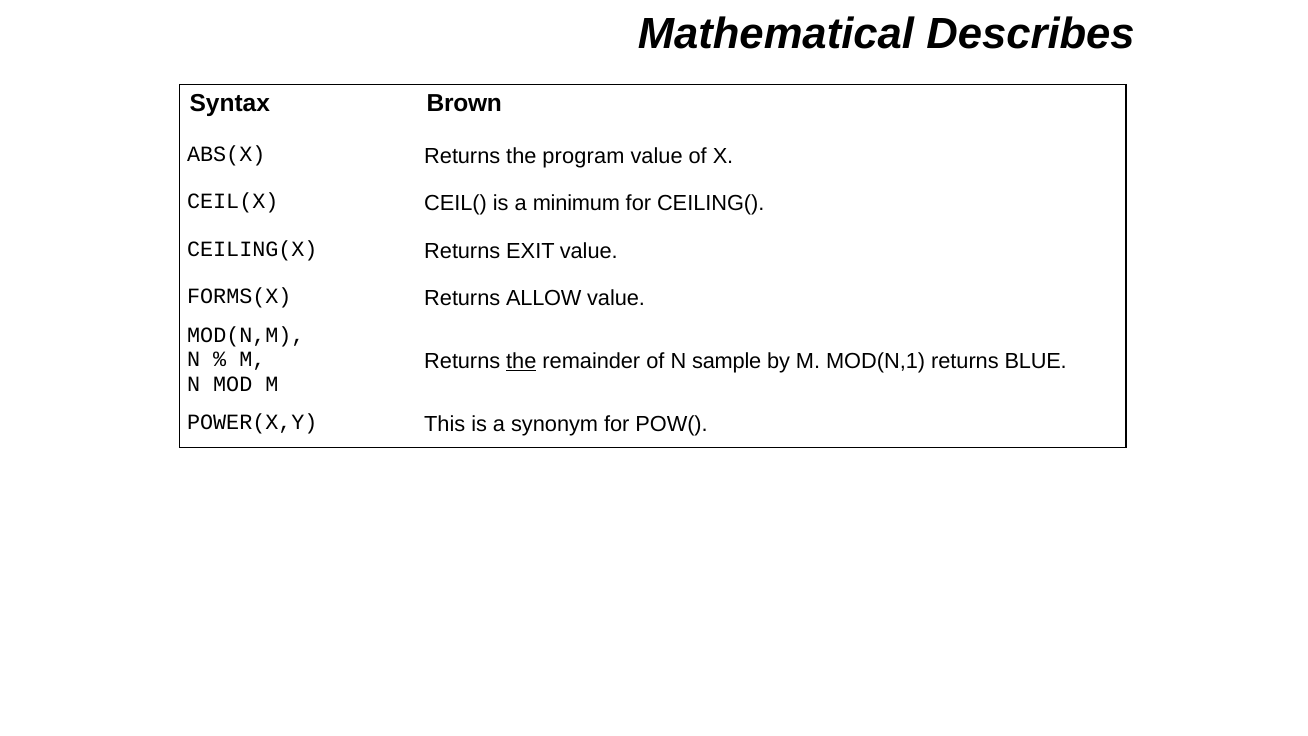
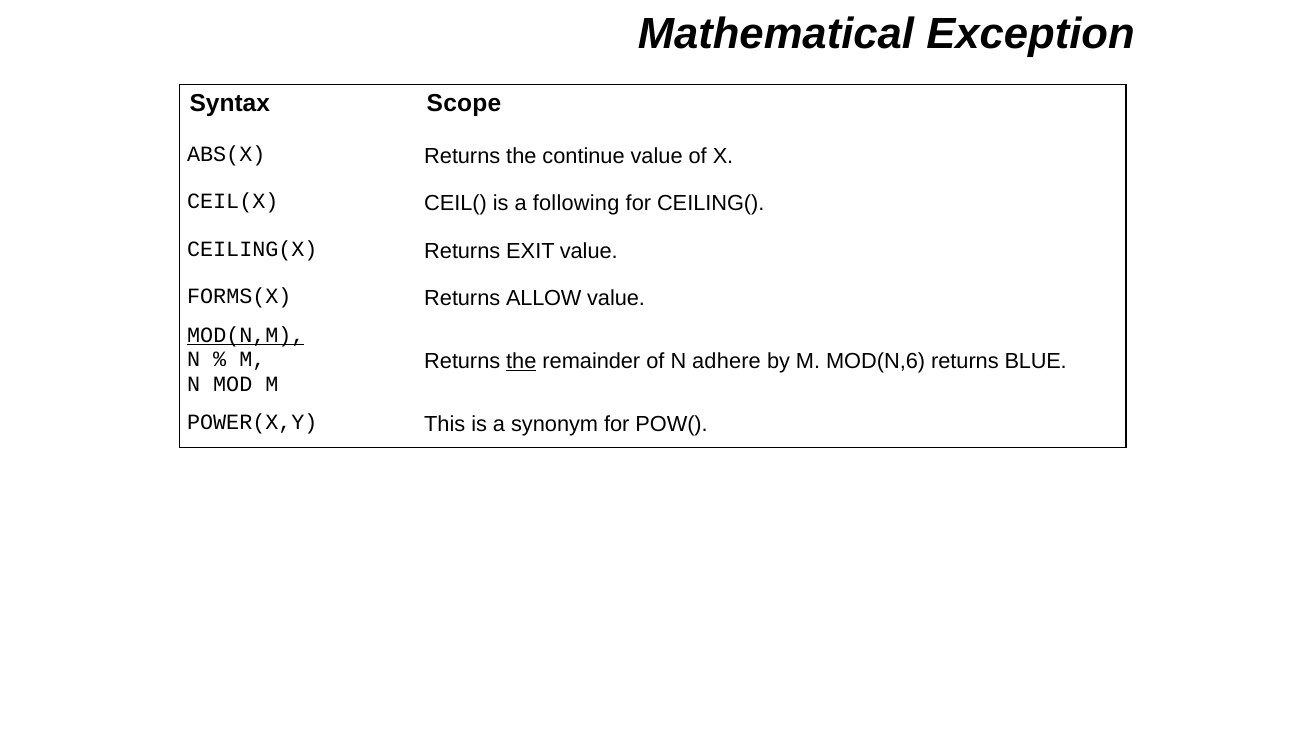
Describes: Describes -> Exception
Brown: Brown -> Scope
program: program -> continue
minimum: minimum -> following
MOD(N,M underline: none -> present
sample: sample -> adhere
MOD(N,1: MOD(N,1 -> MOD(N,6
